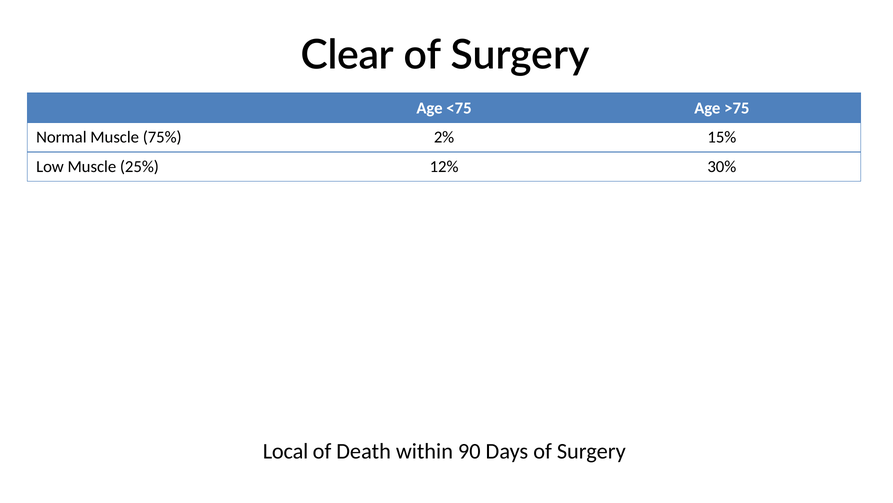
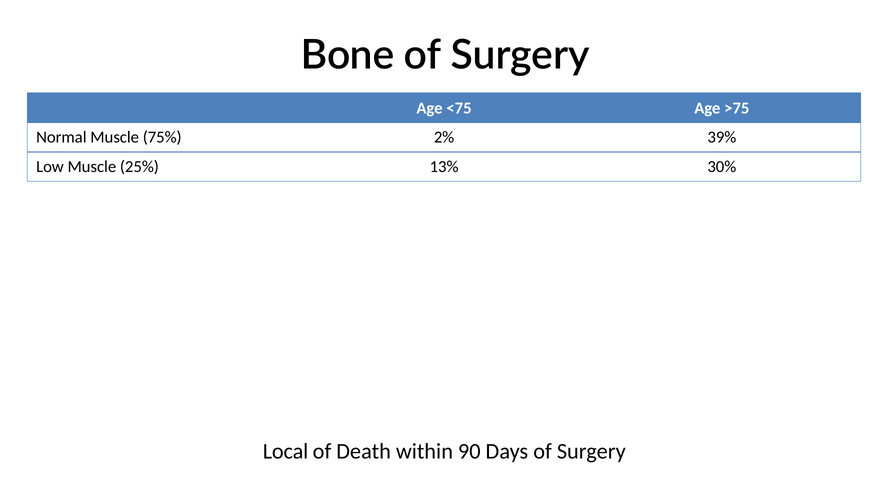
Clear: Clear -> Bone
15%: 15% -> 39%
12%: 12% -> 13%
